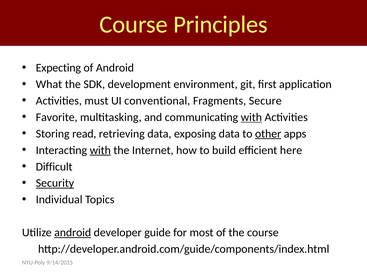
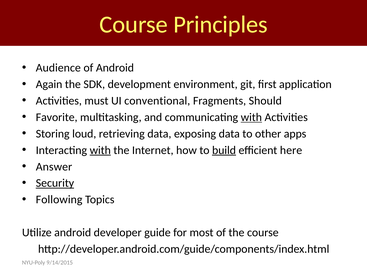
Expecting: Expecting -> Audience
What: What -> Again
Secure: Secure -> Should
read: read -> loud
other underline: present -> none
build underline: none -> present
Difficult: Difficult -> Answer
Individual: Individual -> Following
android at (73, 233) underline: present -> none
